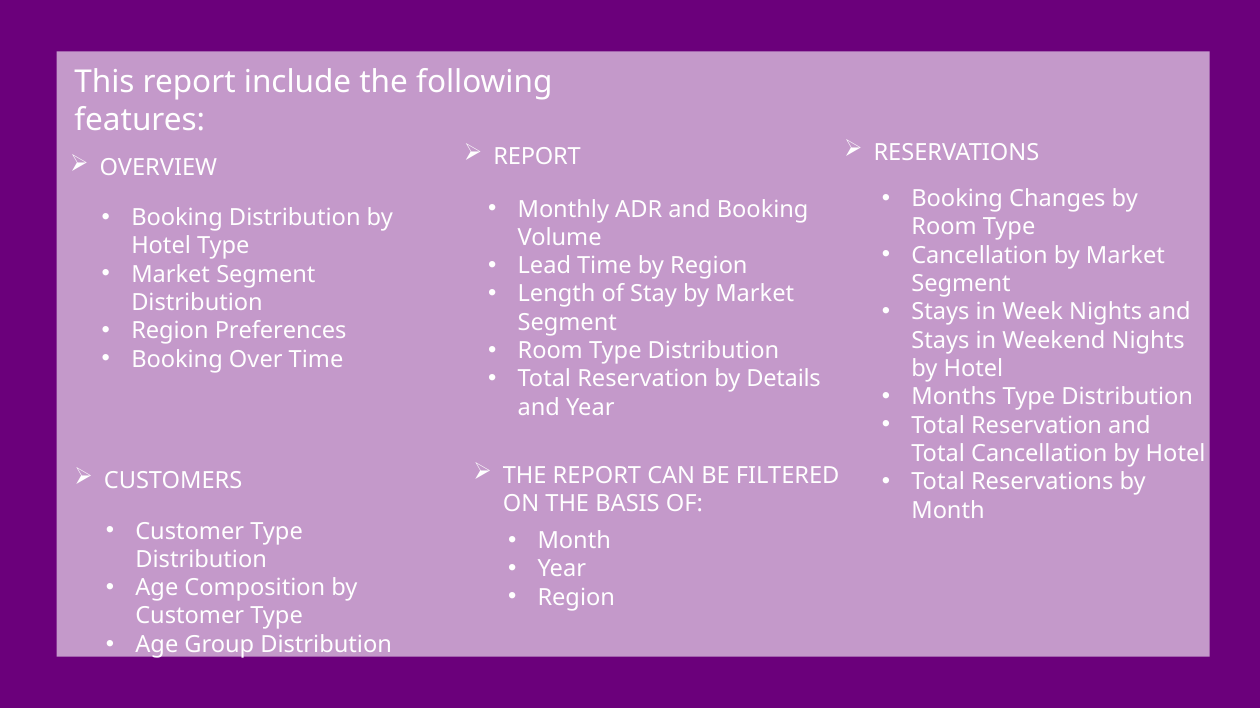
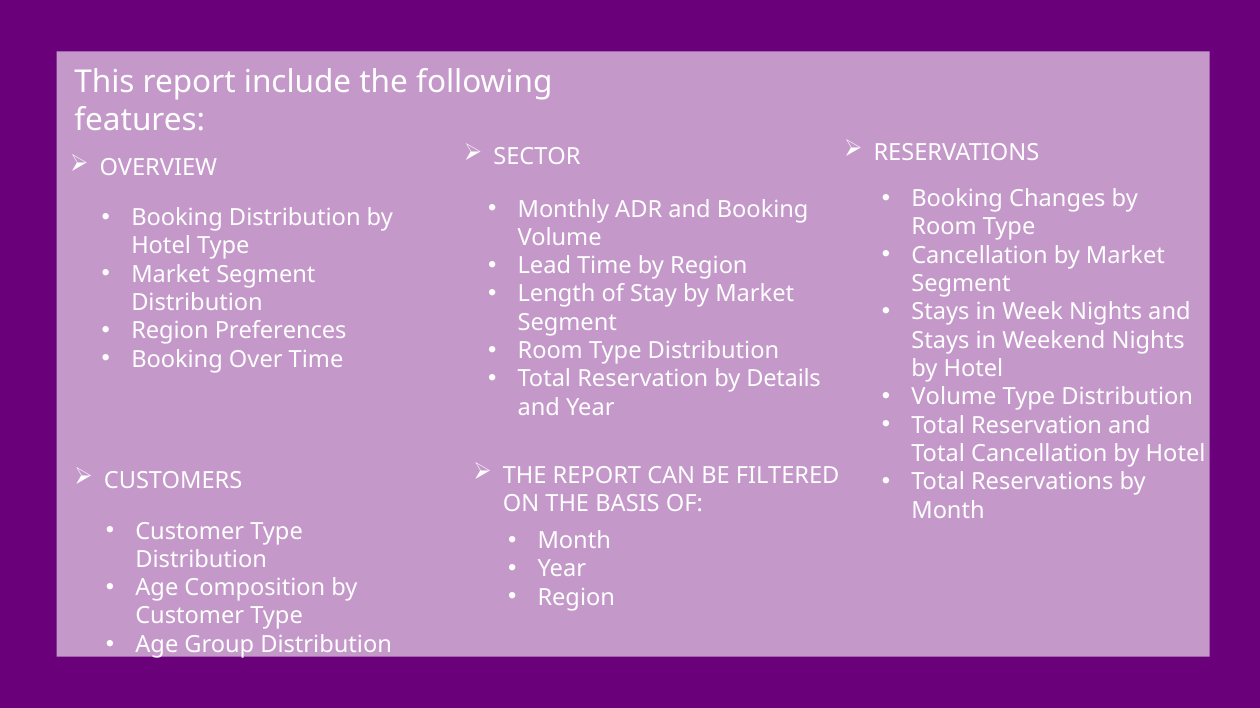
REPORT at (537, 157): REPORT -> SECTOR
Months at (954, 397): Months -> Volume
